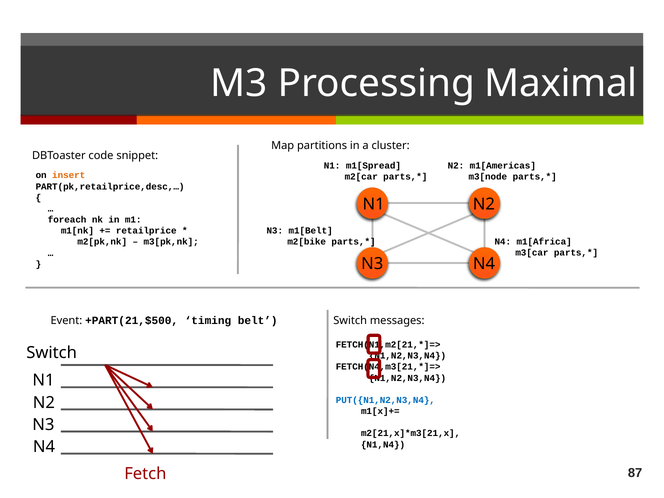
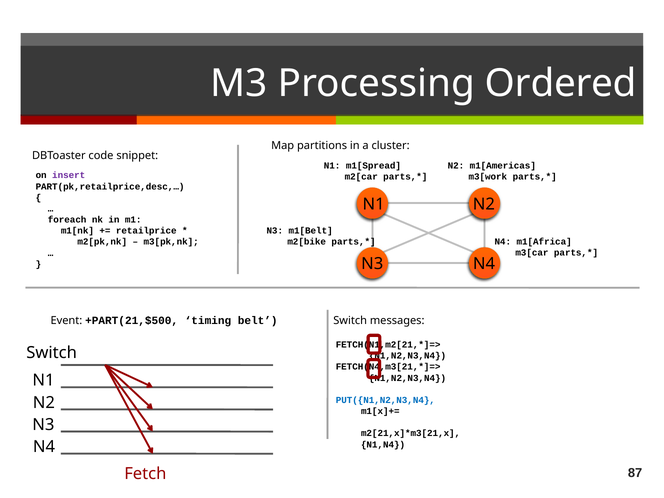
Maximal: Maximal -> Ordered
insert colour: orange -> purple
m3[node: m3[node -> m3[work
